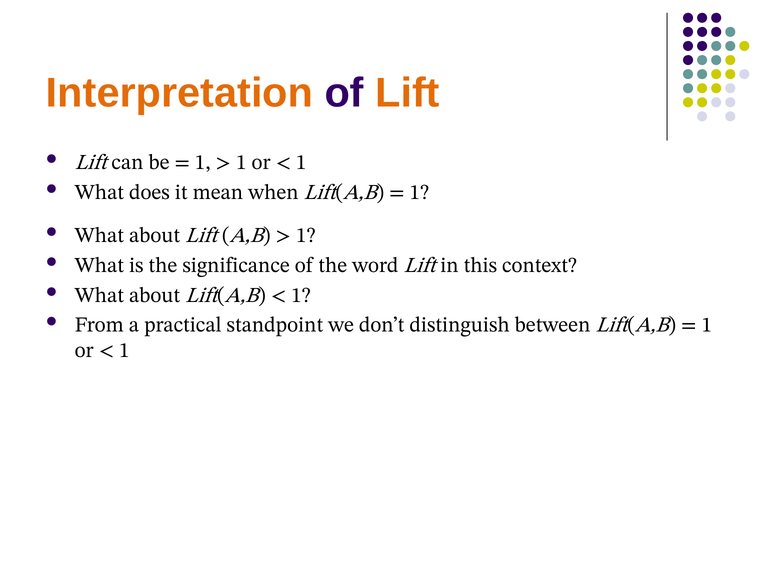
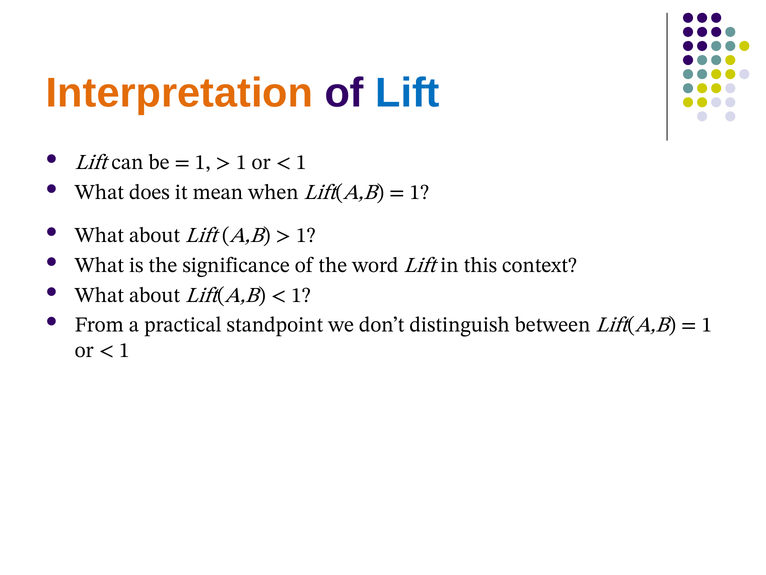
Lift at (407, 93) colour: orange -> blue
